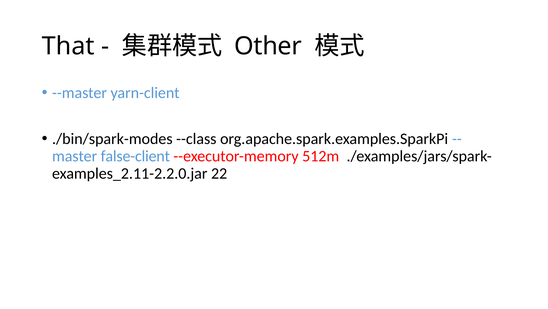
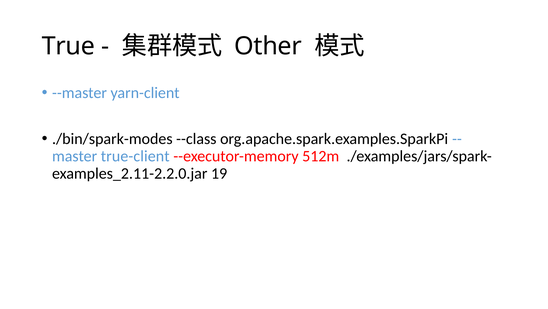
That: That -> True
false-client: false-client -> true-client
22: 22 -> 19
